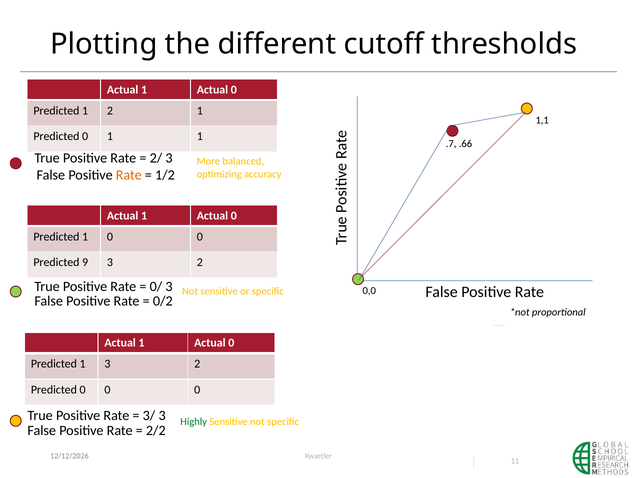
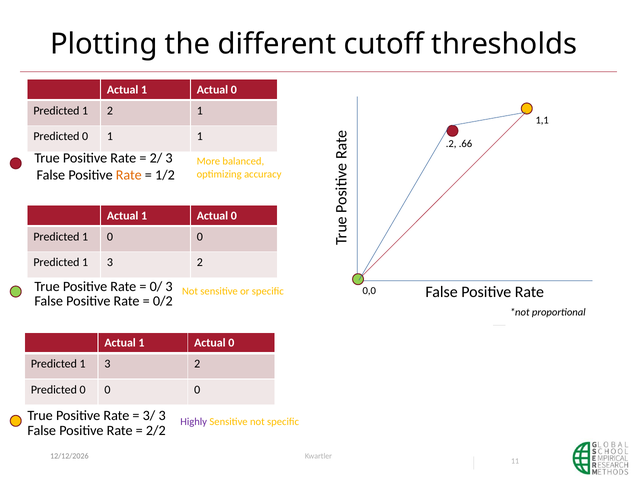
.7: .7 -> .2
9 at (85, 262): 9 -> 1
Highly colour: green -> purple
